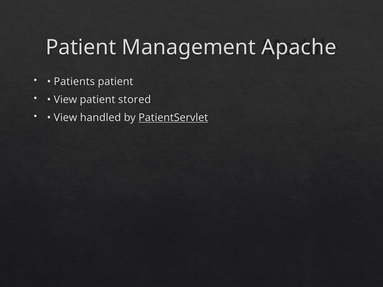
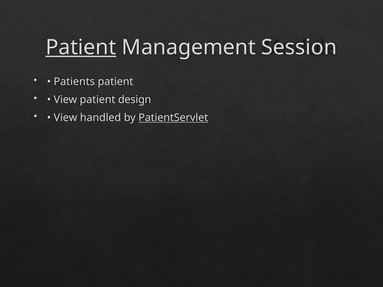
Patient at (81, 47) underline: none -> present
Apache: Apache -> Session
stored: stored -> design
